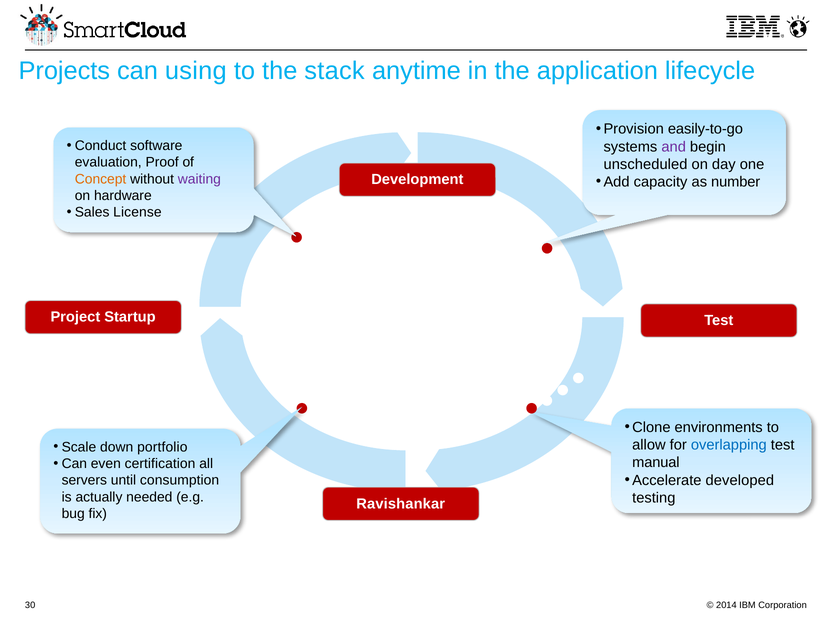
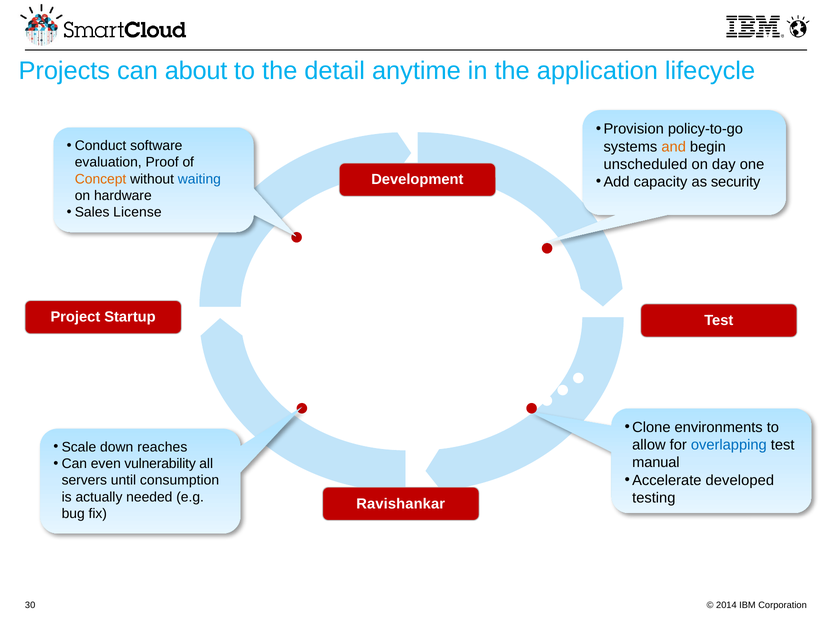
using: using -> about
stack: stack -> detail
easily-to-go: easily-to-go -> policy-to-go
and colour: purple -> orange
waiting colour: purple -> blue
number: number -> security
portfolio: portfolio -> reaches
certification: certification -> vulnerability
